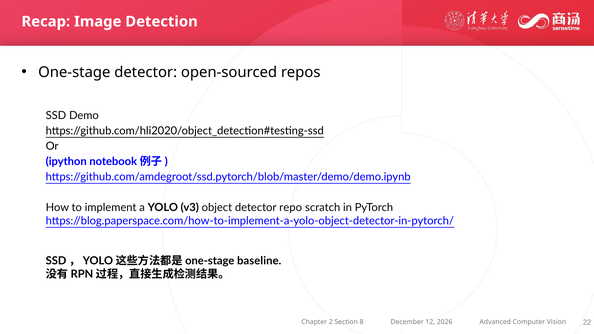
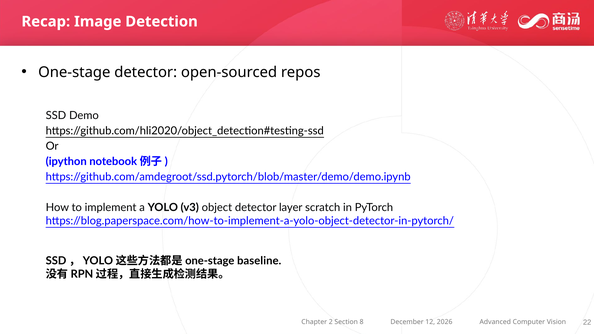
repo: repo -> layer
